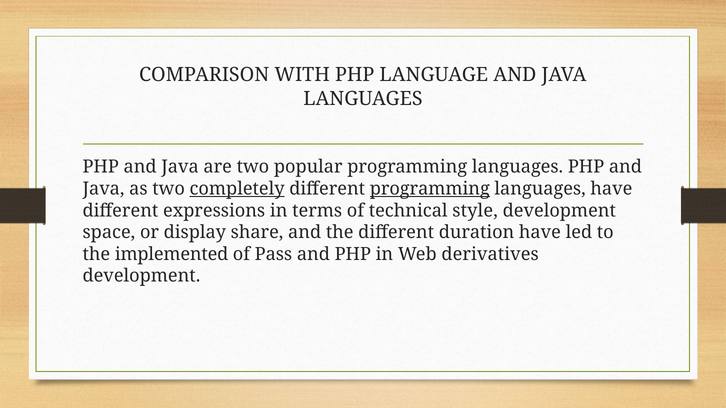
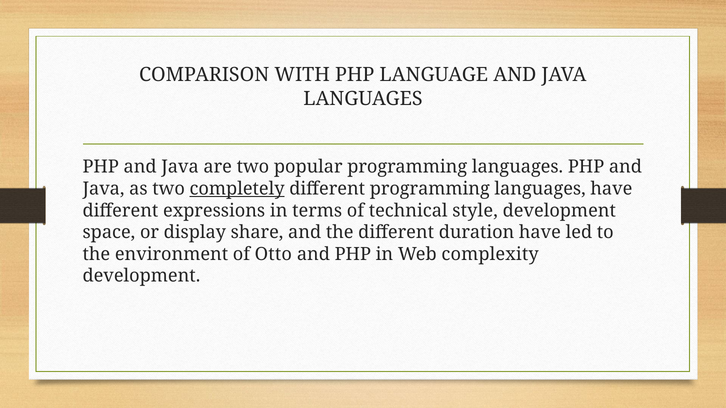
programming at (430, 189) underline: present -> none
implemented: implemented -> environment
Pass: Pass -> Otto
derivatives: derivatives -> complexity
